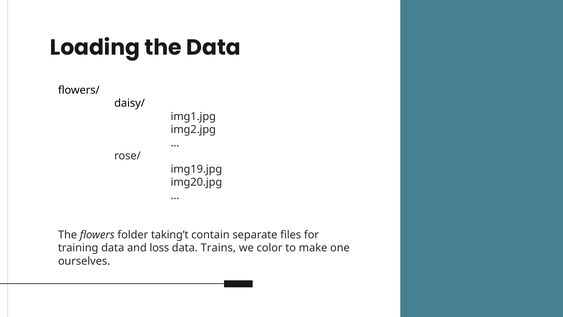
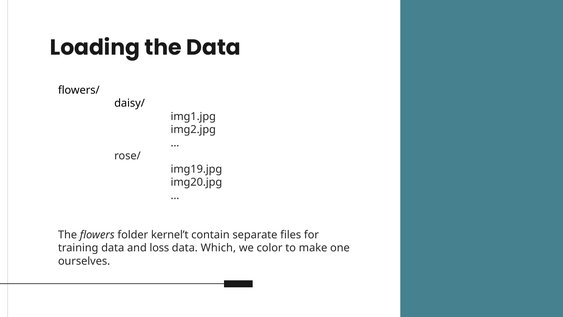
taking’t: taking’t -> kernel’t
Trains: Trains -> Which
